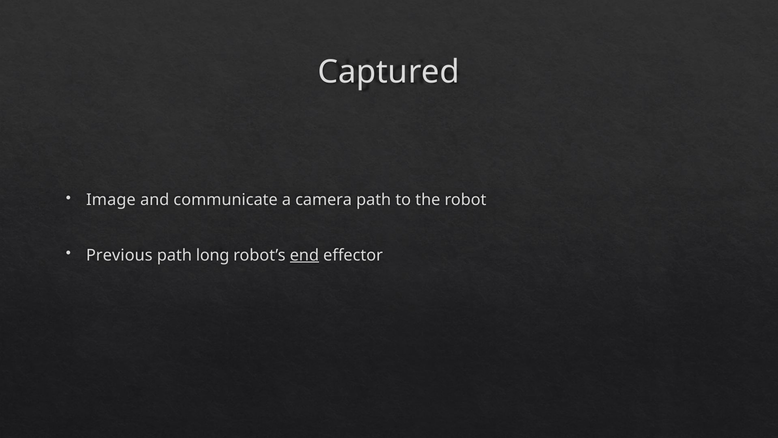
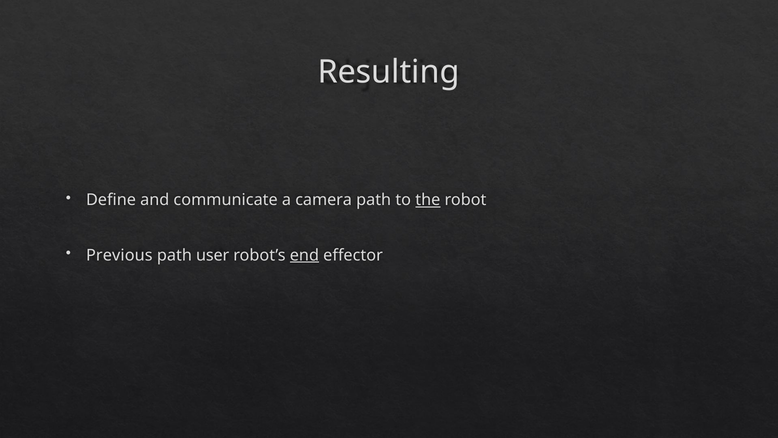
Captured: Captured -> Resulting
Image: Image -> Define
the underline: none -> present
long: long -> user
